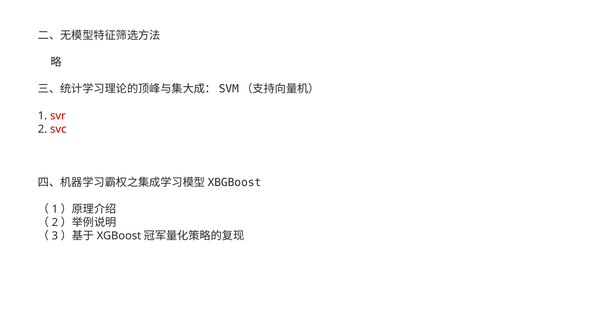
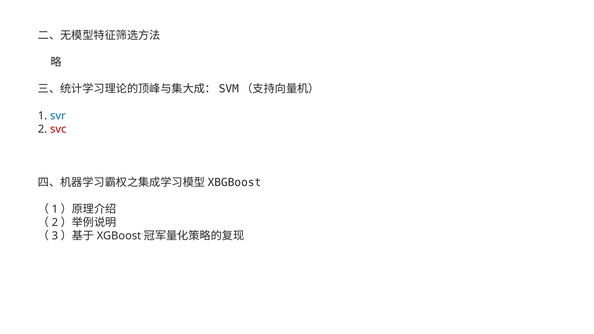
svr colour: red -> blue
